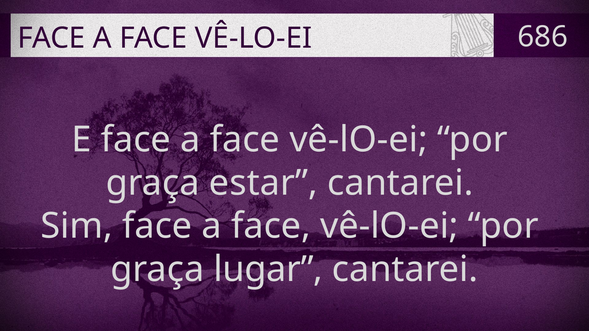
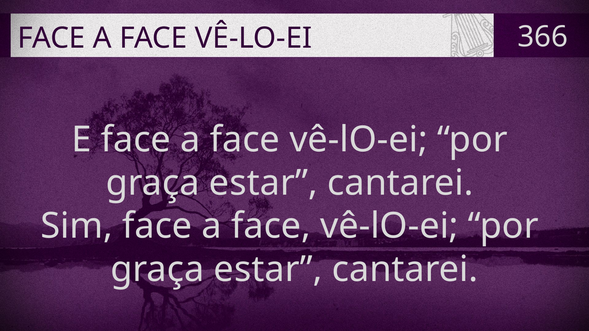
686: 686 -> 366
lugar at (268, 269): lugar -> estar
